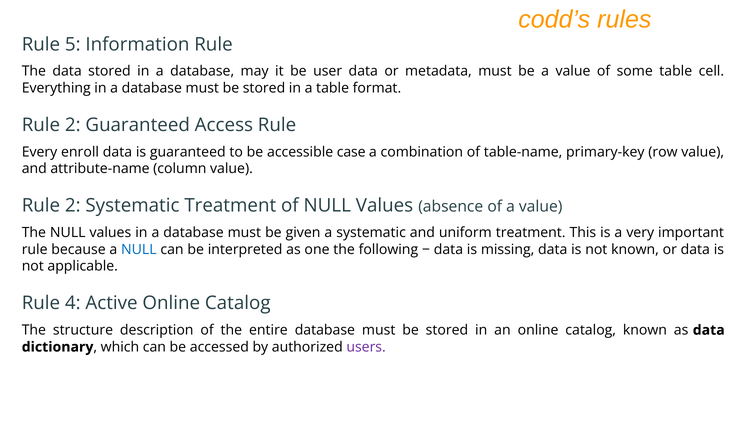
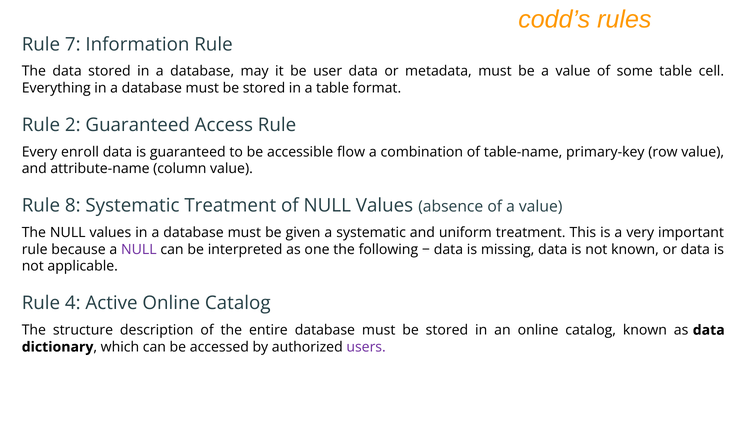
5: 5 -> 7
case: case -> flow
2 at (73, 206): 2 -> 8
NULL at (139, 250) colour: blue -> purple
